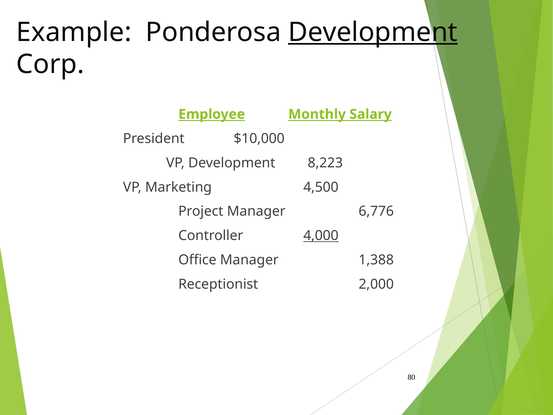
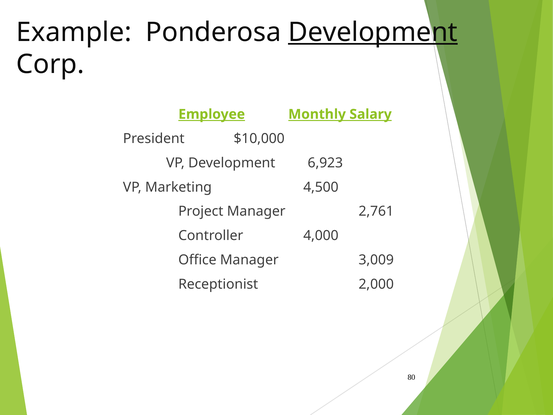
8,223: 8,223 -> 6,923
6,776: 6,776 -> 2,761
4,000 underline: present -> none
1,388: 1,388 -> 3,009
